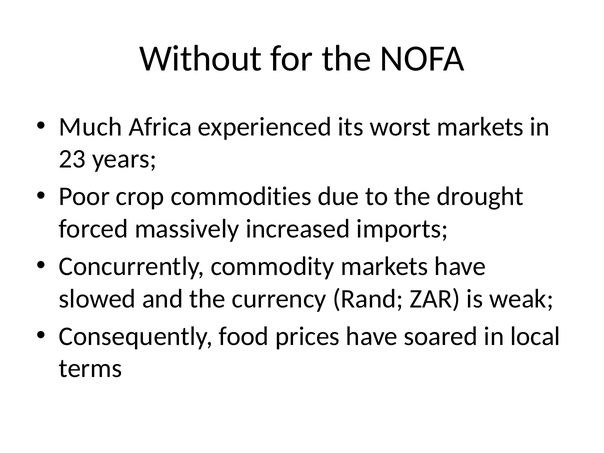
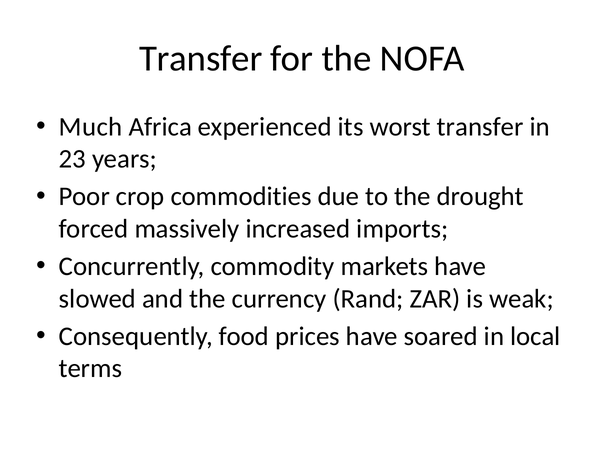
Without at (201, 58): Without -> Transfer
worst markets: markets -> transfer
